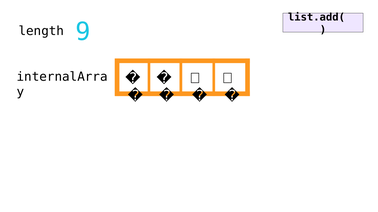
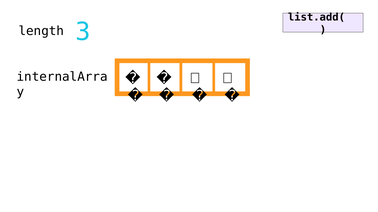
9: 9 -> 3
